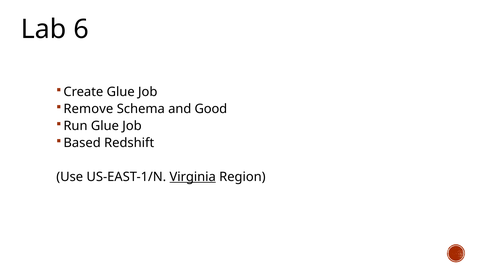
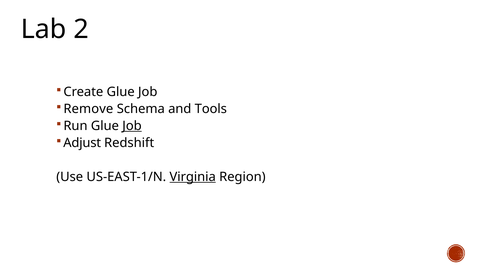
6: 6 -> 2
Good: Good -> Tools
Job at (132, 126) underline: none -> present
Based: Based -> Adjust
